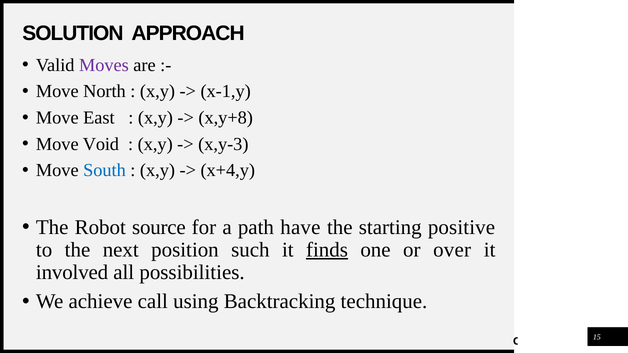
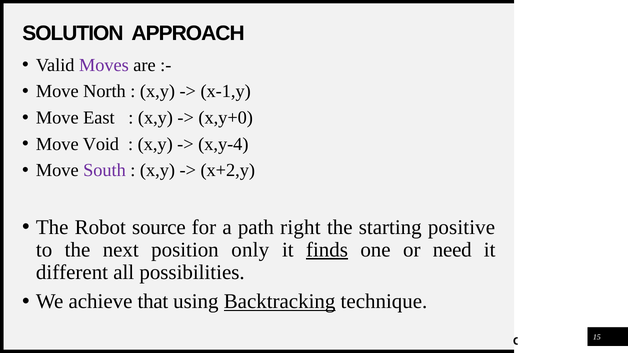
x,y+8: x,y+8 -> x,y+0
x,y-3: x,y-3 -> x,y-4
South colour: blue -> purple
x+4,y: x+4,y -> x+2,y
have: have -> right
such: such -> only
over: over -> need
involved: involved -> different
call: call -> that
Backtracking underline: none -> present
